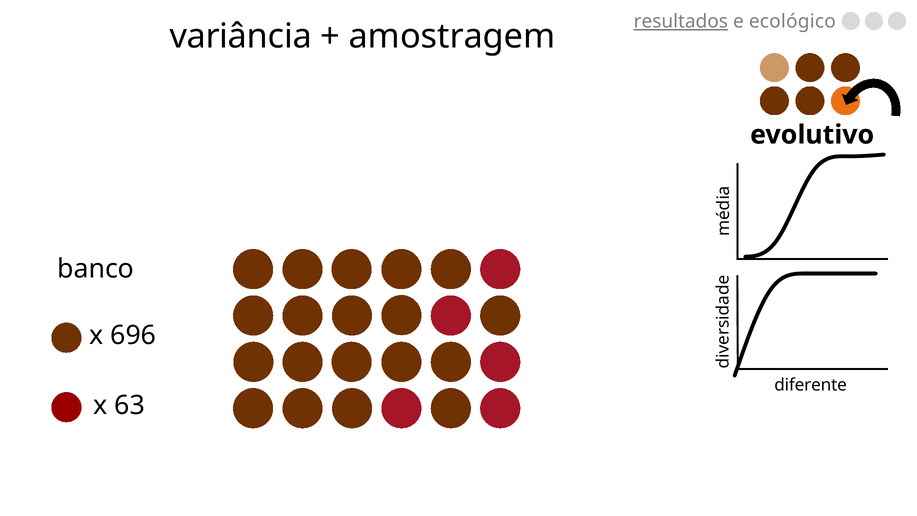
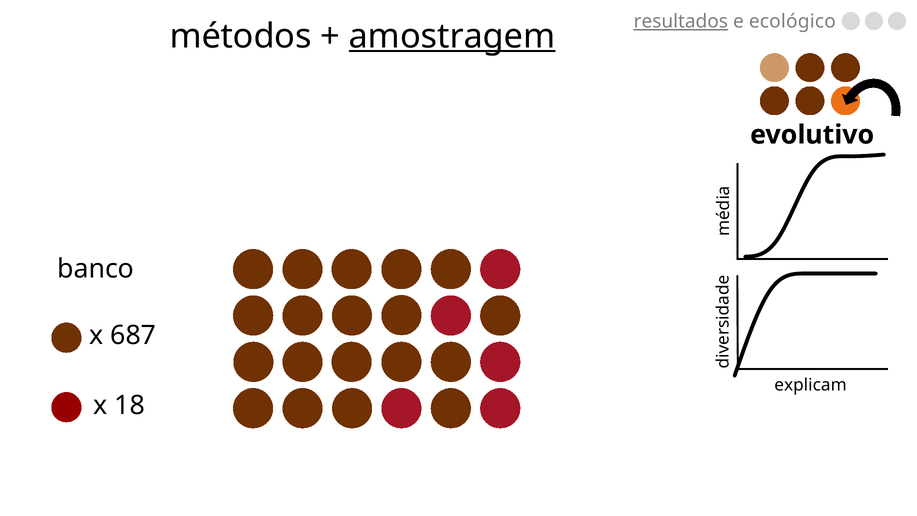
variância: variância -> métodos
amostragem underline: none -> present
696: 696 -> 687
diferente: diferente -> explicam
63: 63 -> 18
